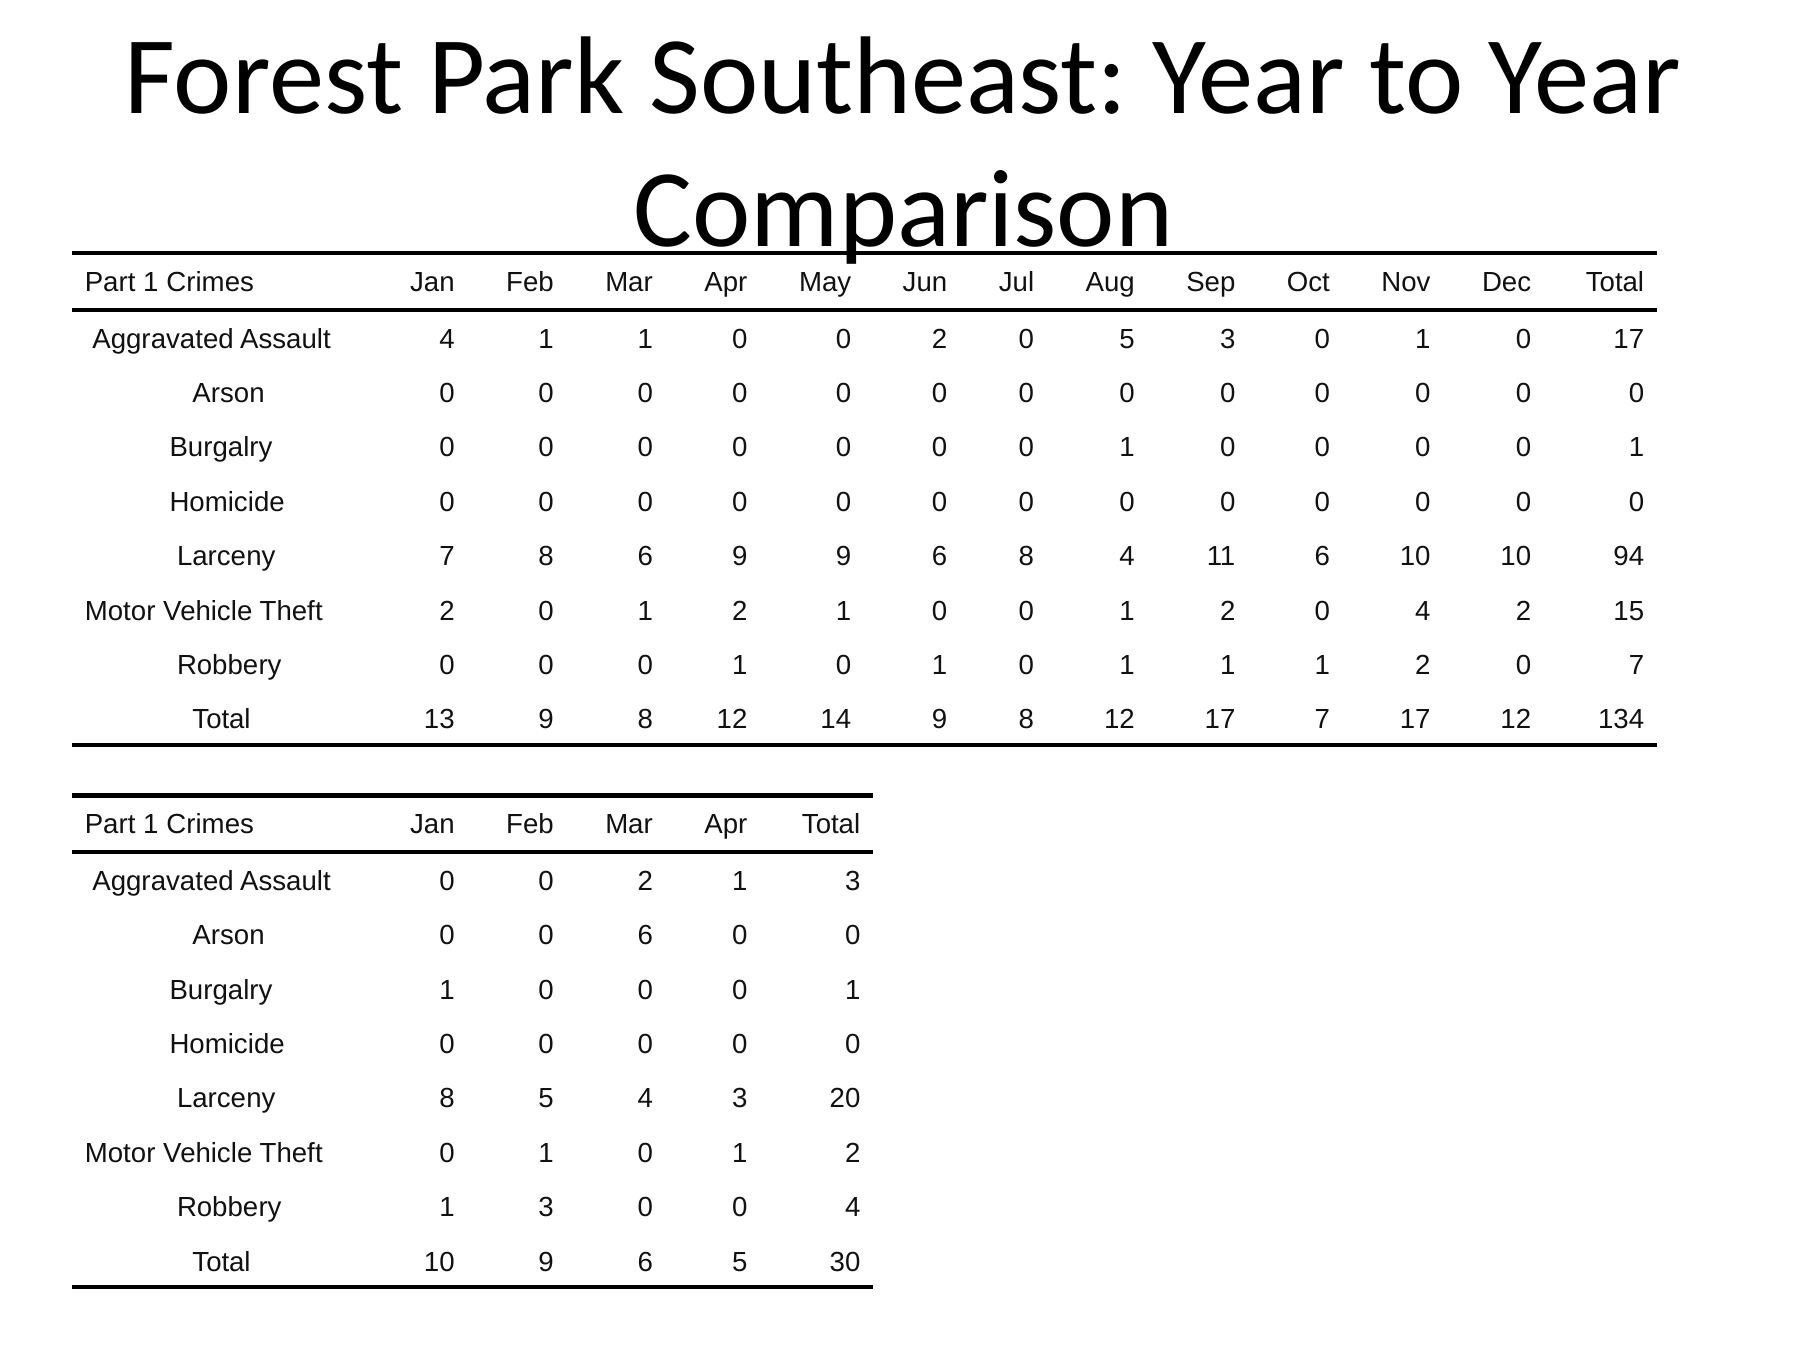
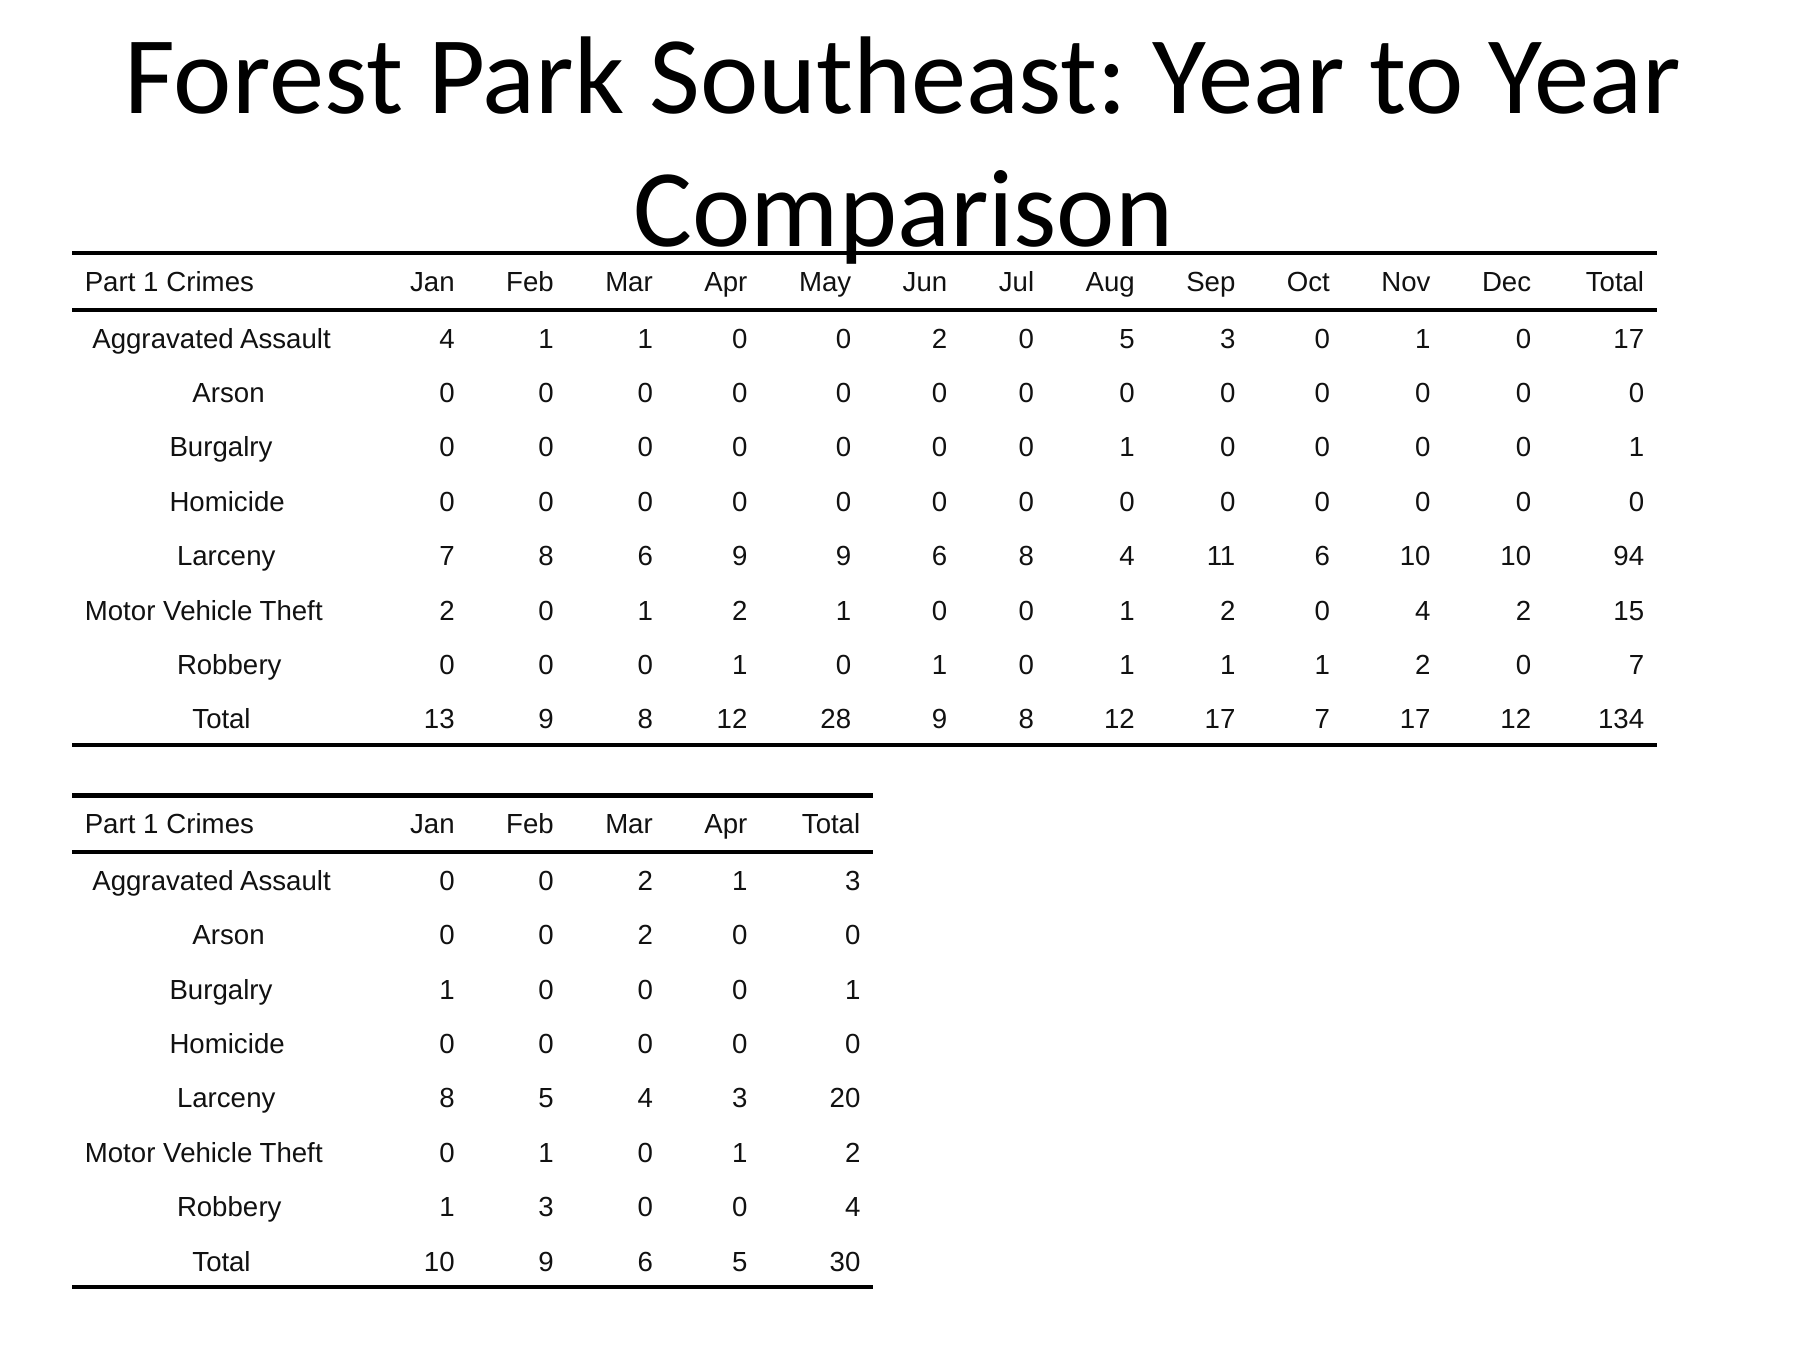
14: 14 -> 28
Arson 0 0 6: 6 -> 2
